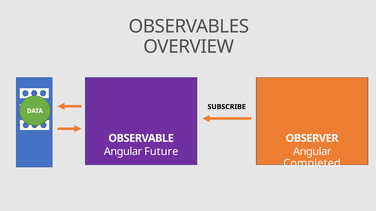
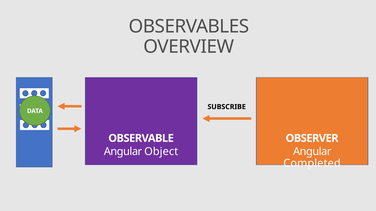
Future: Future -> Object
